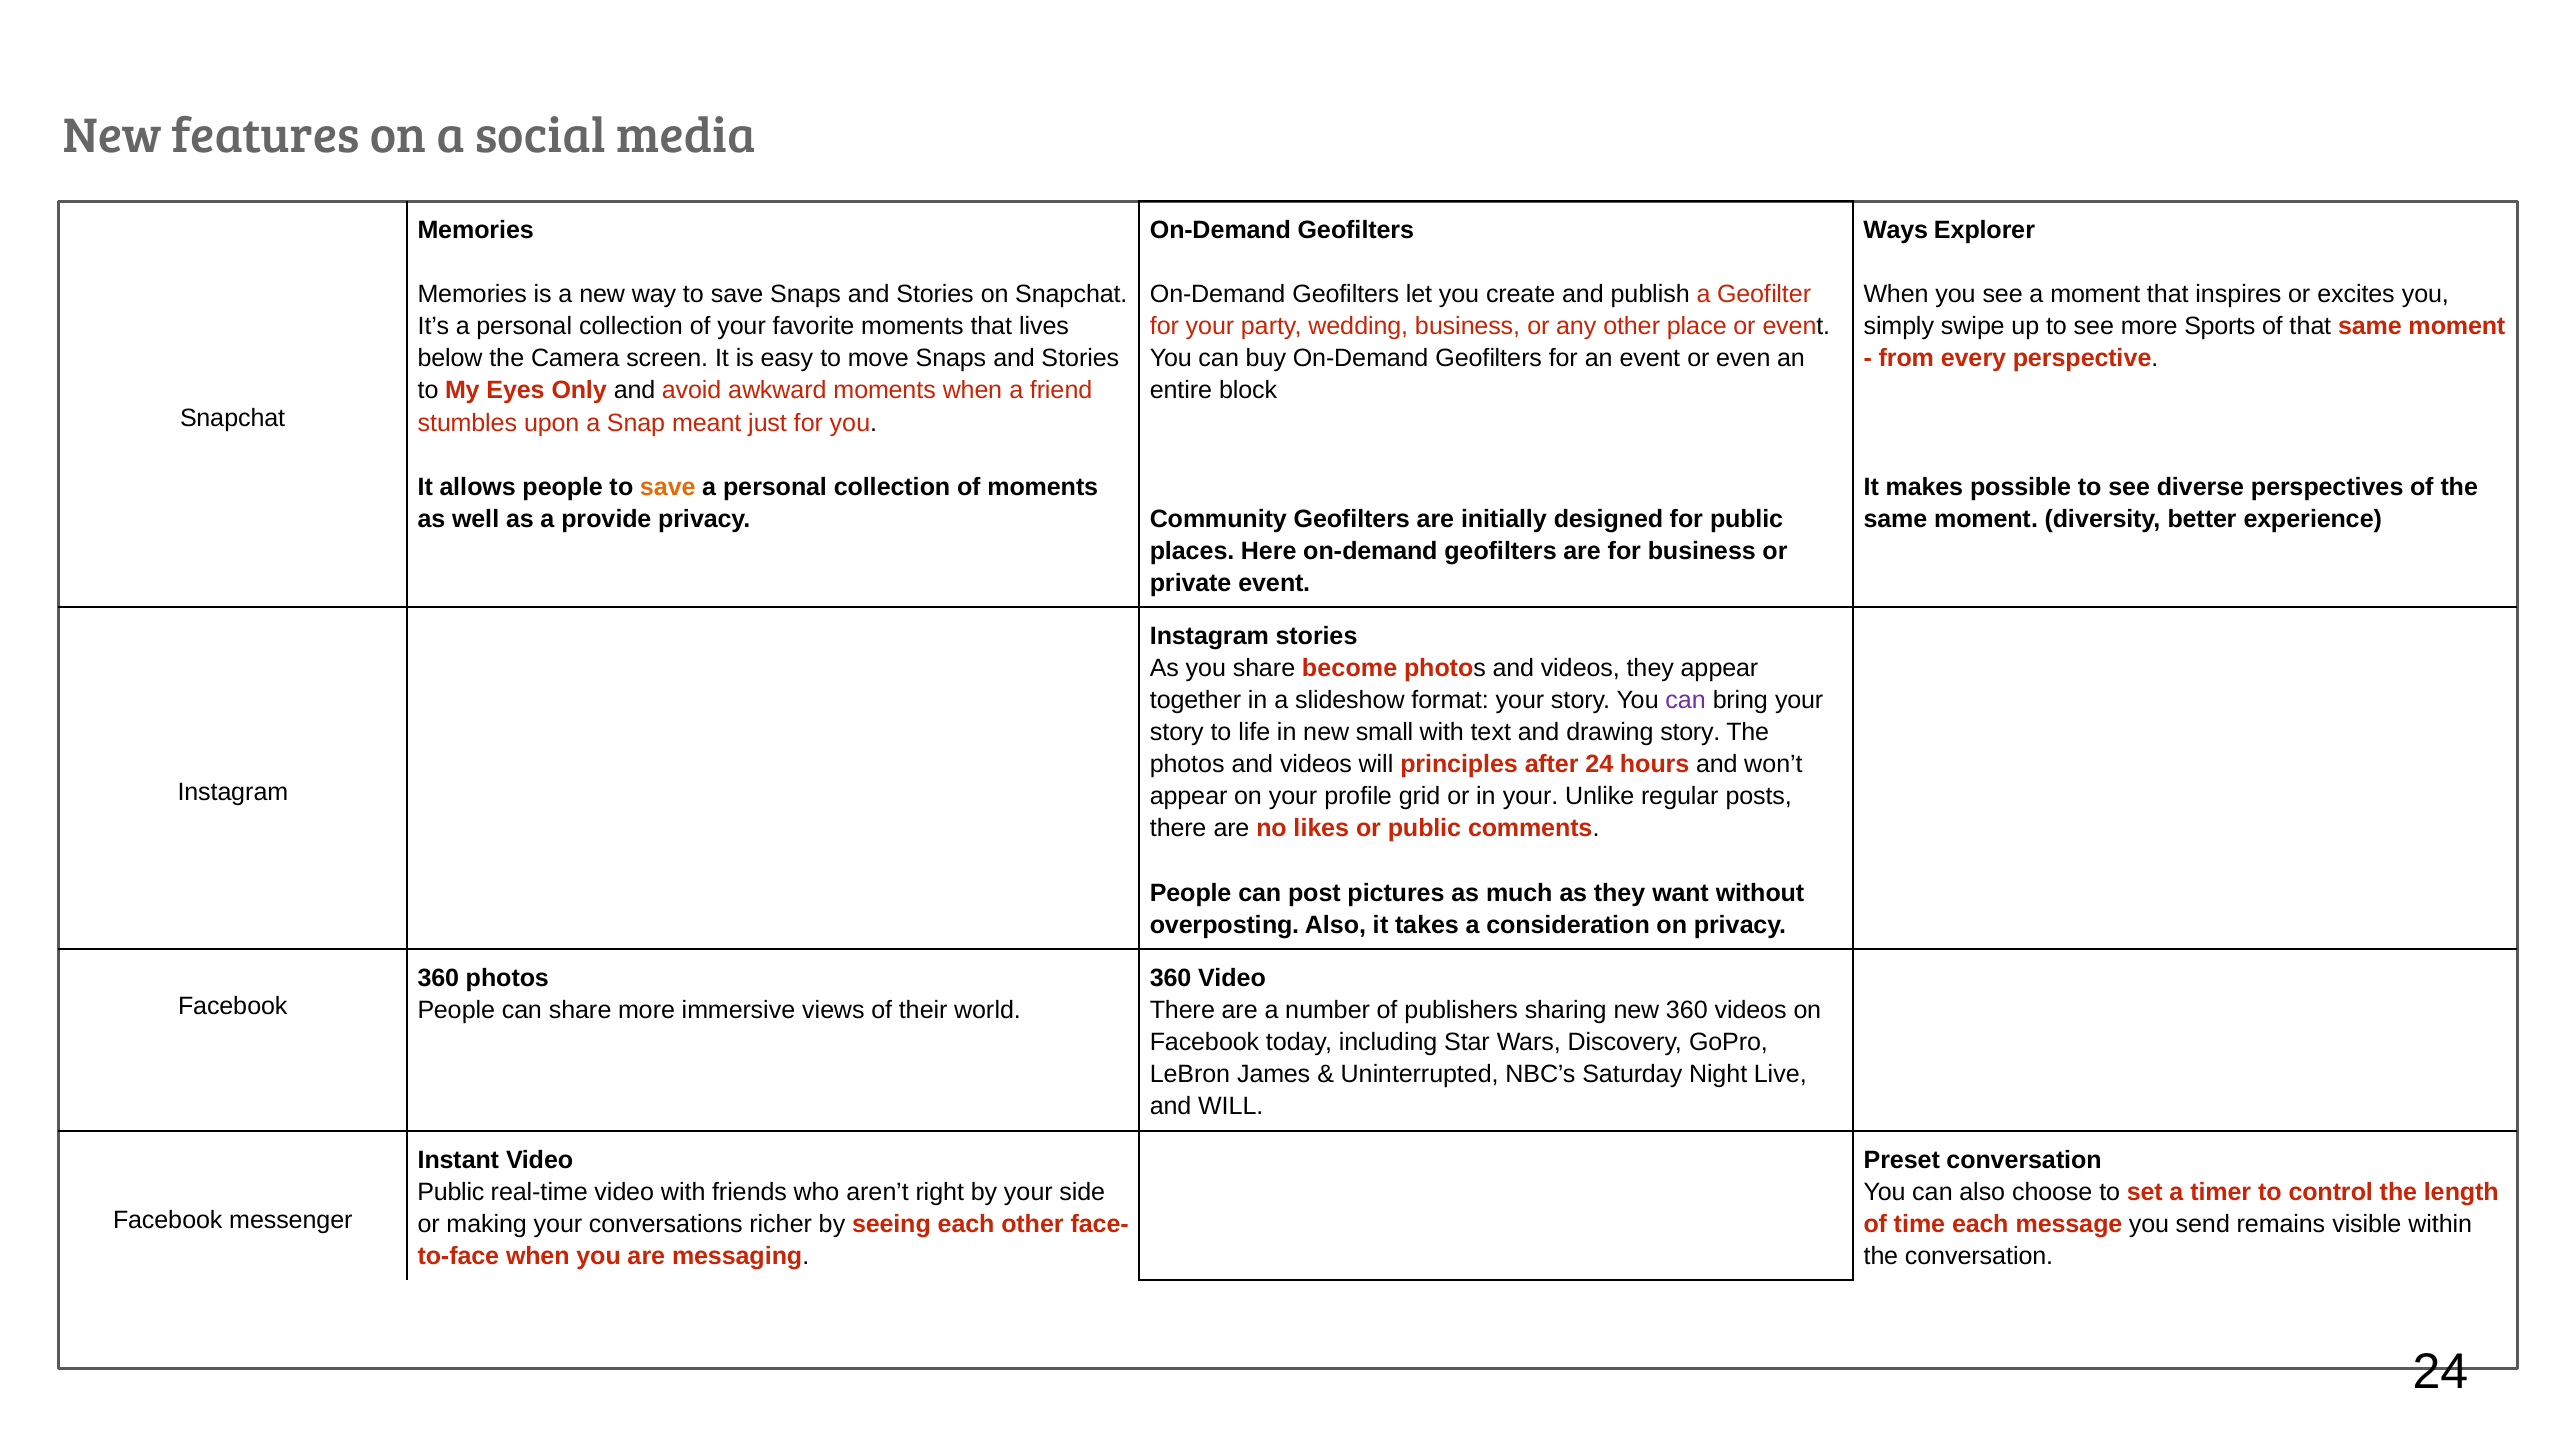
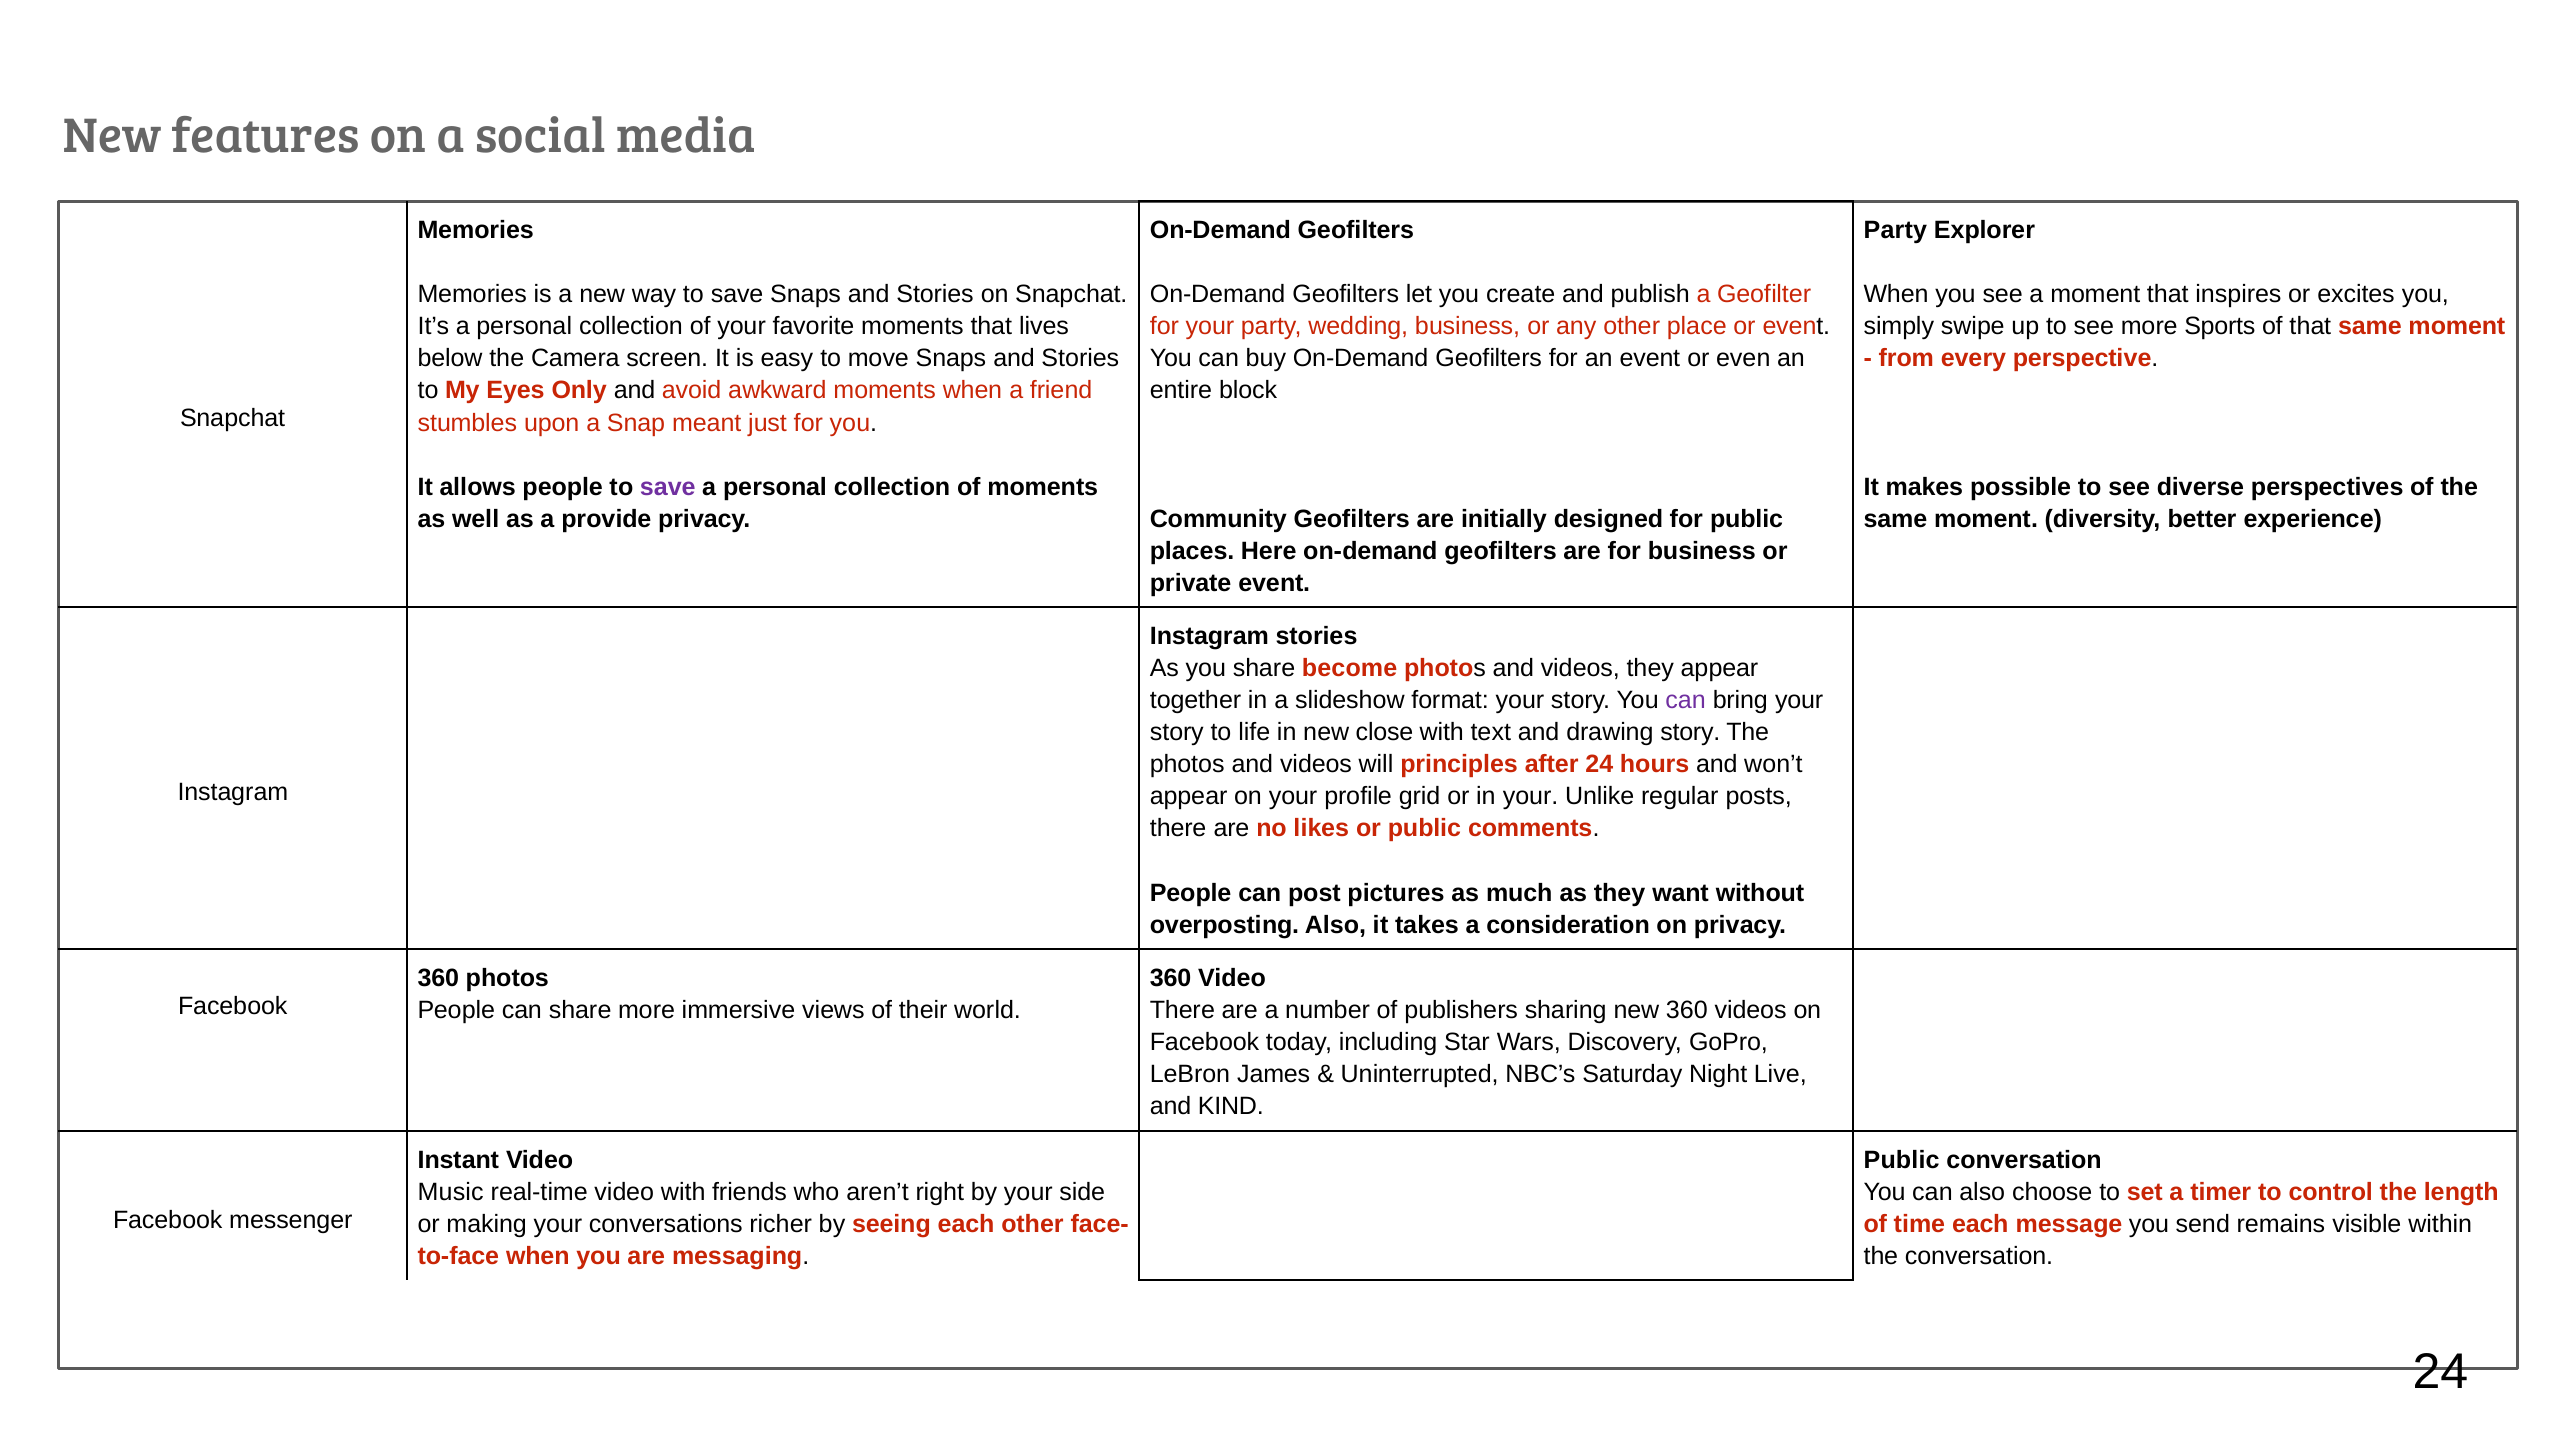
Ways at (1896, 230): Ways -> Party
save at (668, 487) colour: orange -> purple
small: small -> close
and WILL: WILL -> KIND
Preset at (1902, 1160): Preset -> Public
Public at (451, 1192): Public -> Music
